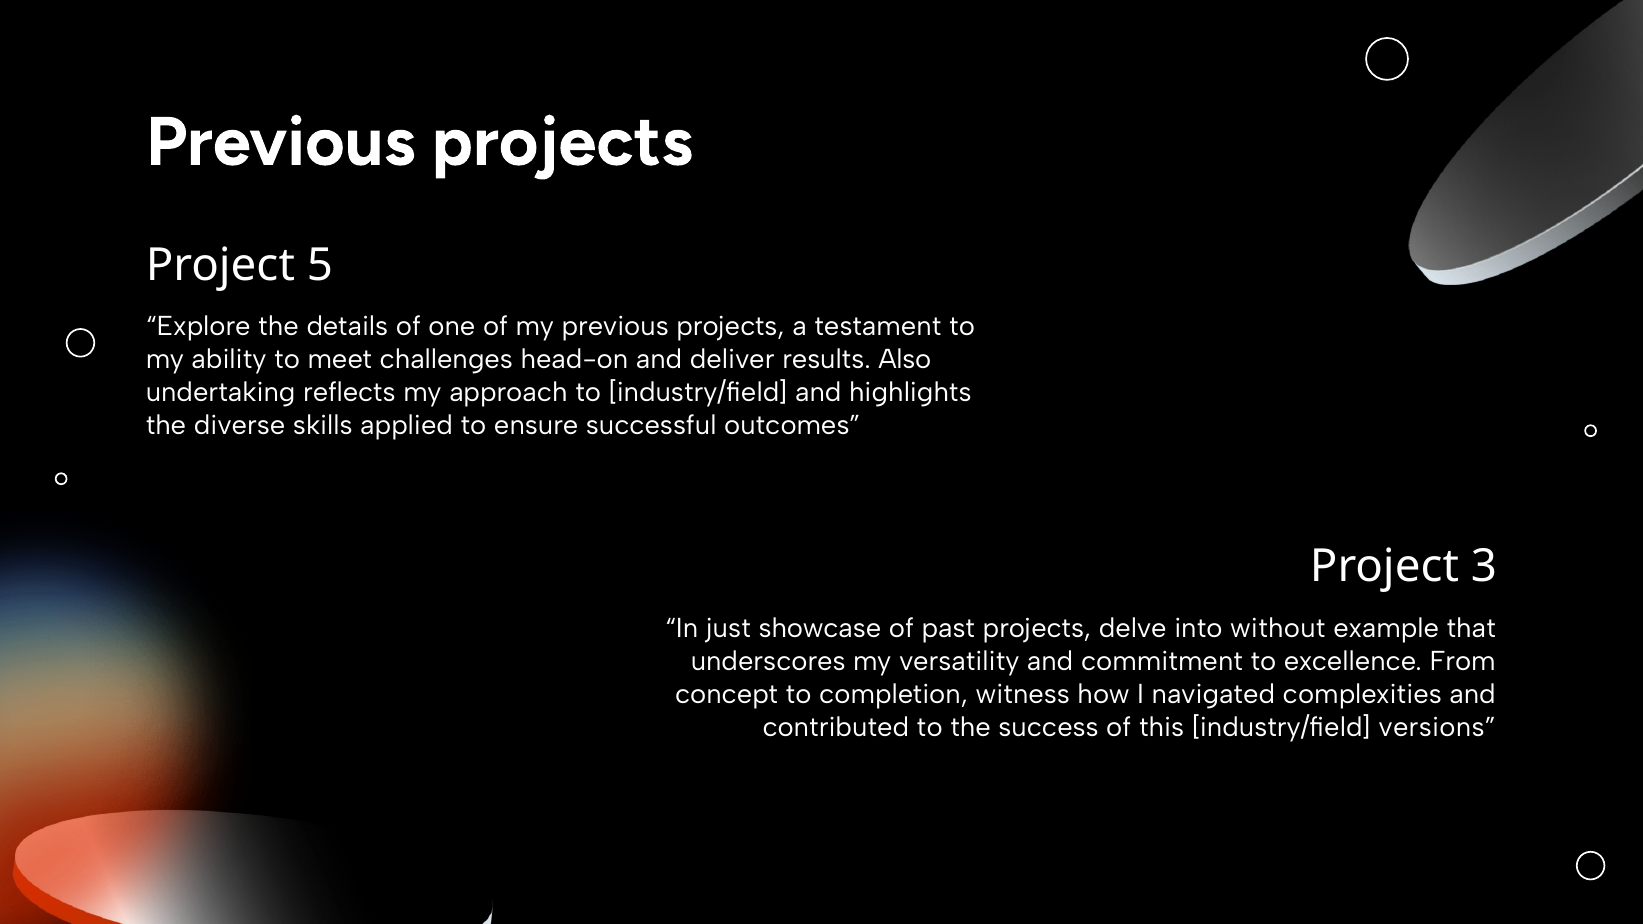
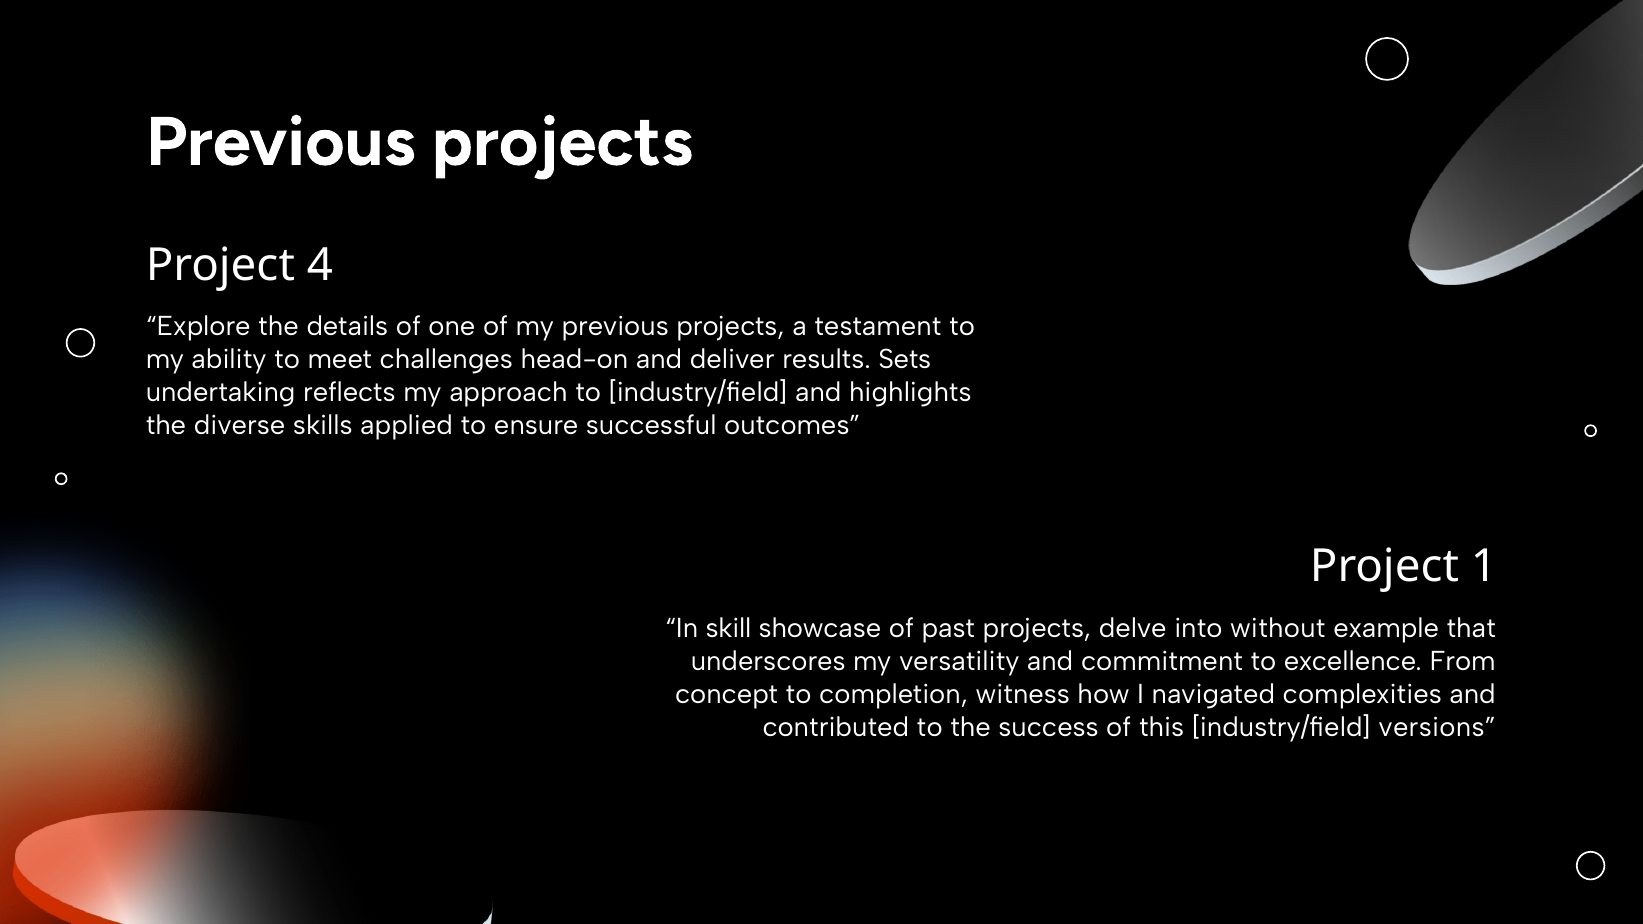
5: 5 -> 4
Also: Also -> Sets
3: 3 -> 1
just: just -> skill
